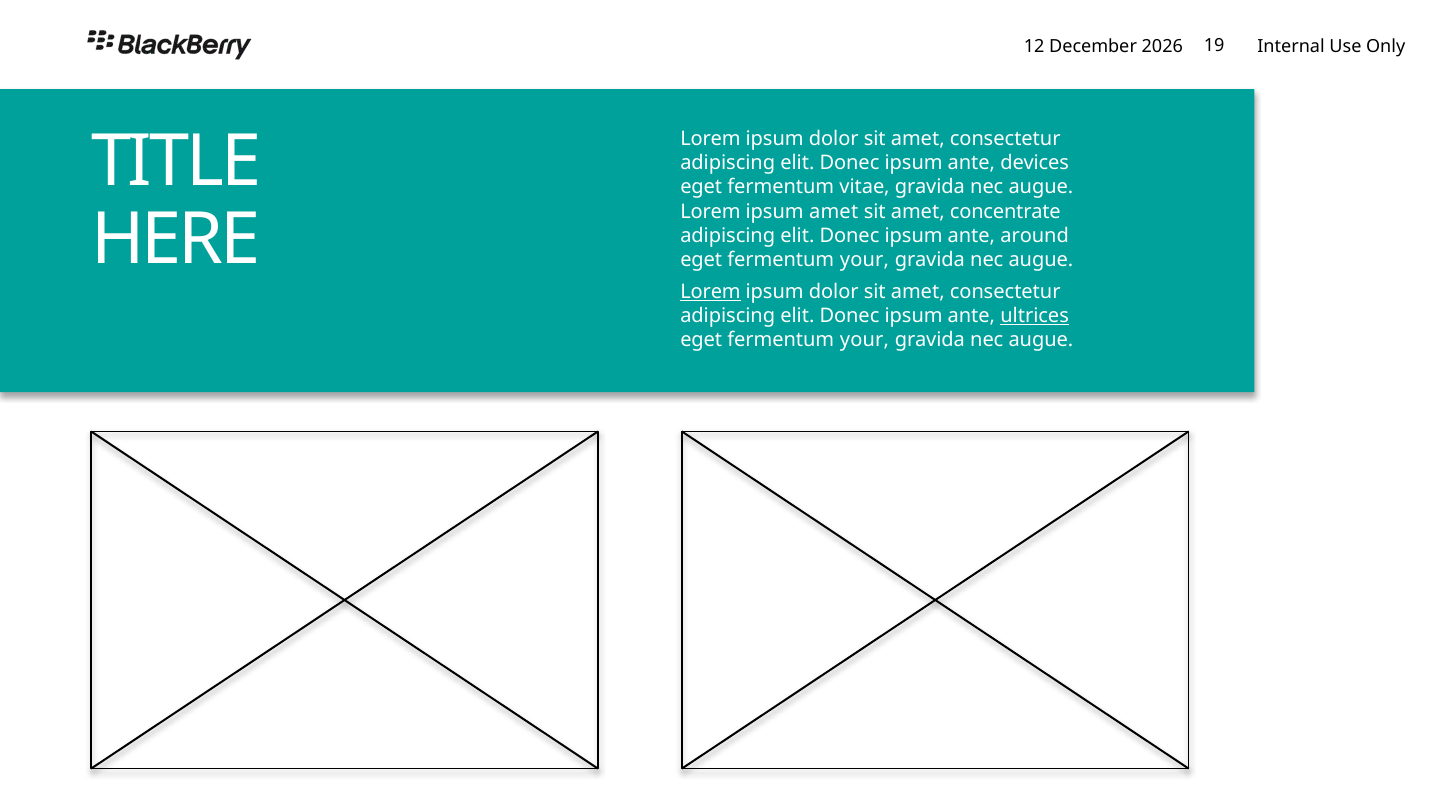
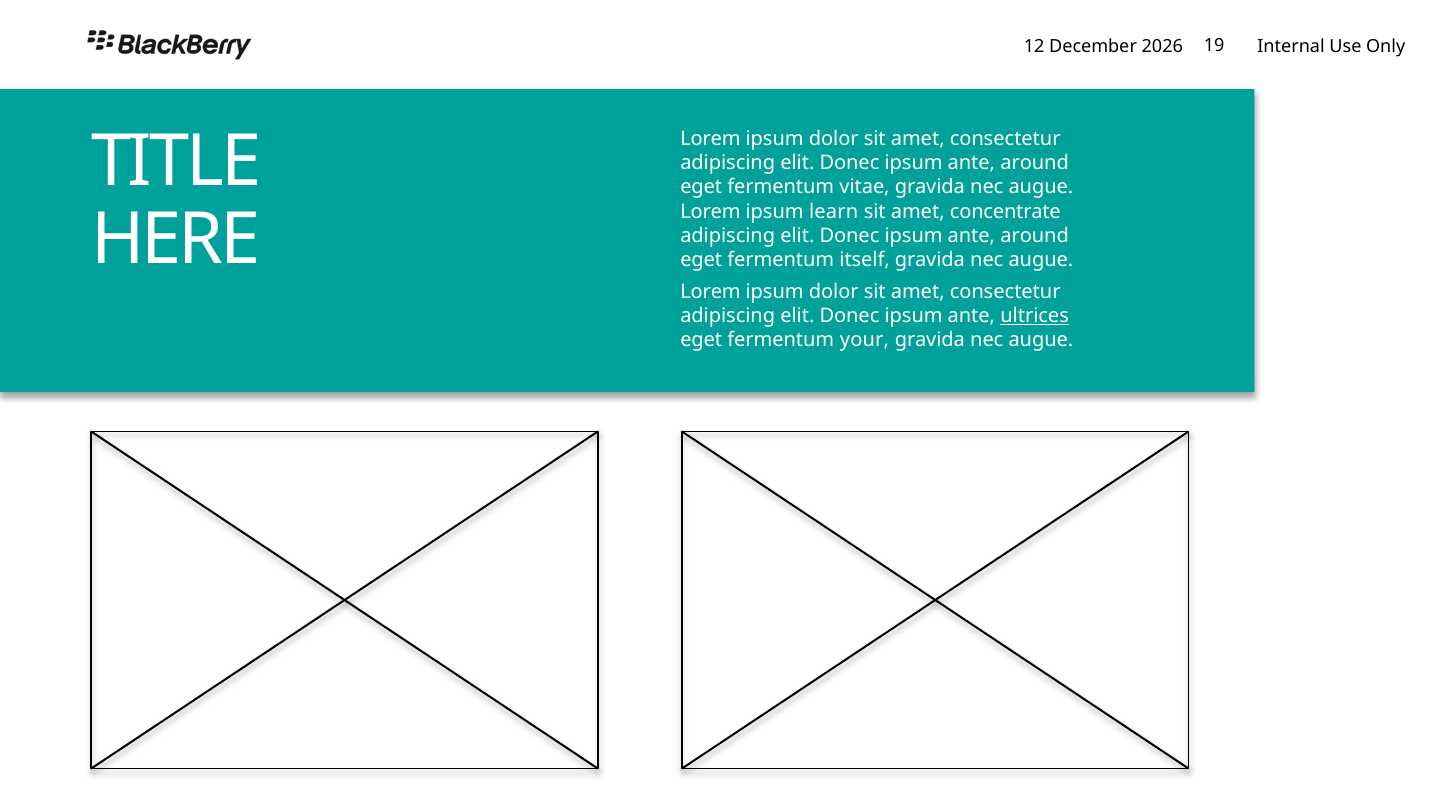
devices at (1035, 163): devices -> around
ipsum amet: amet -> learn
your at (864, 259): your -> itself
Lorem at (710, 292) underline: present -> none
